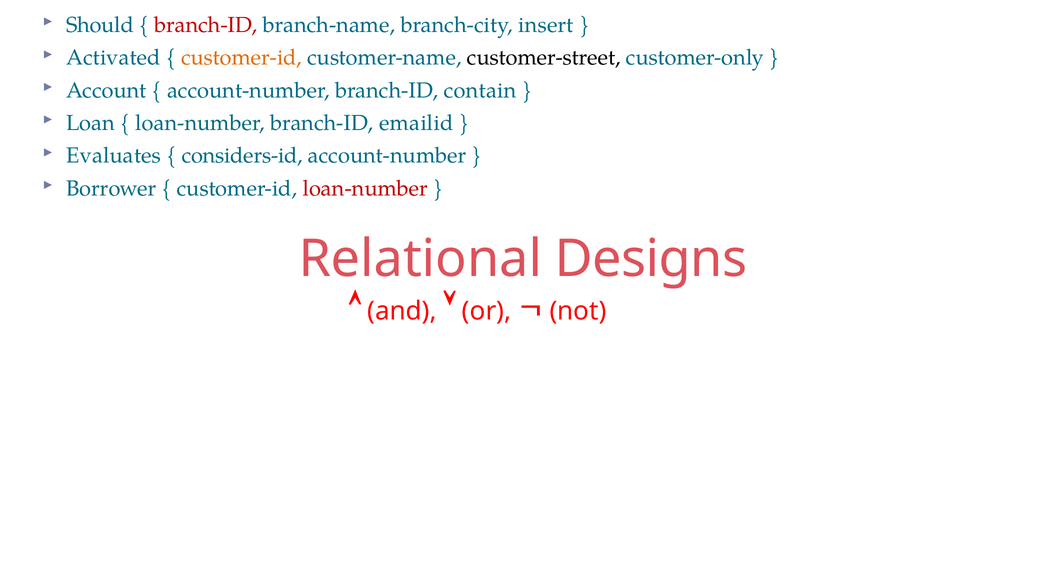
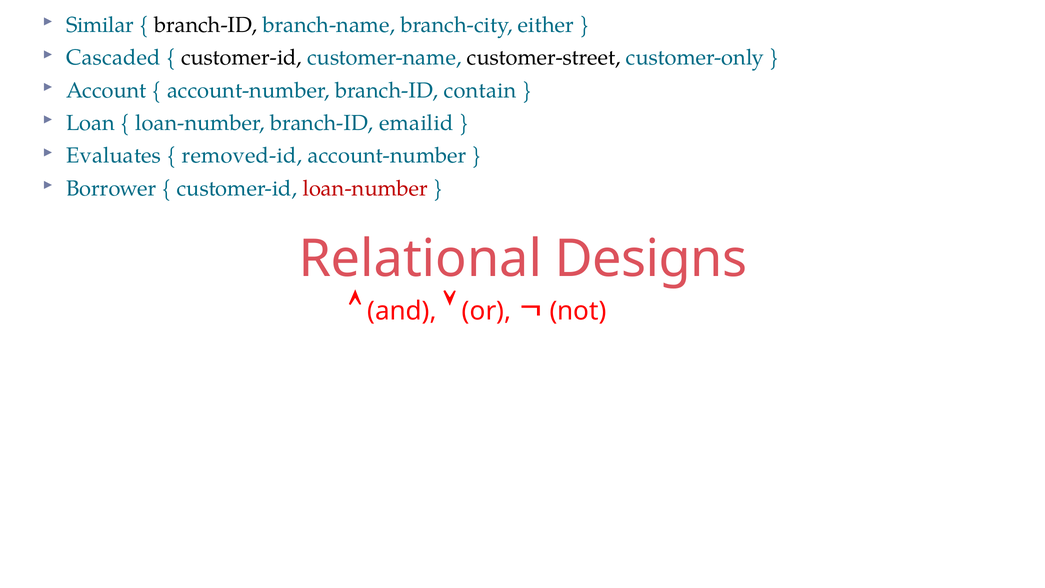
Should: Should -> Similar
branch-ID at (206, 25) colour: red -> black
insert: insert -> either
Activated: Activated -> Cascaded
customer-id at (242, 58) colour: orange -> black
considers-id: considers-id -> removed-id
